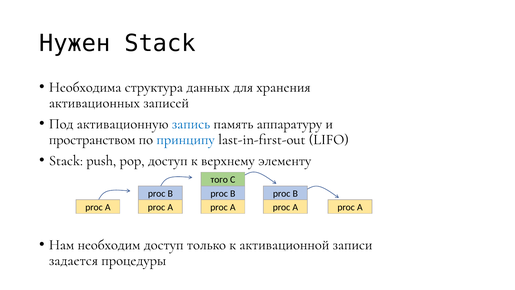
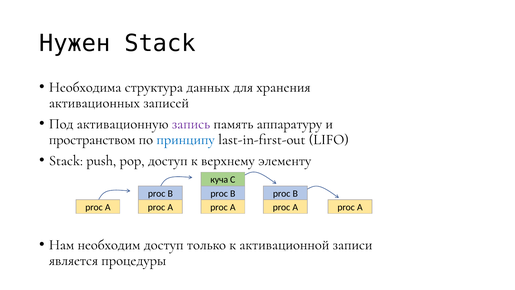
запись colour: blue -> purple
того: того -> куча
задается: задается -> является
